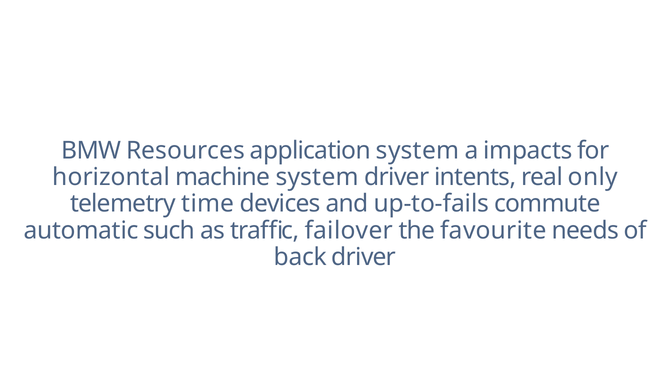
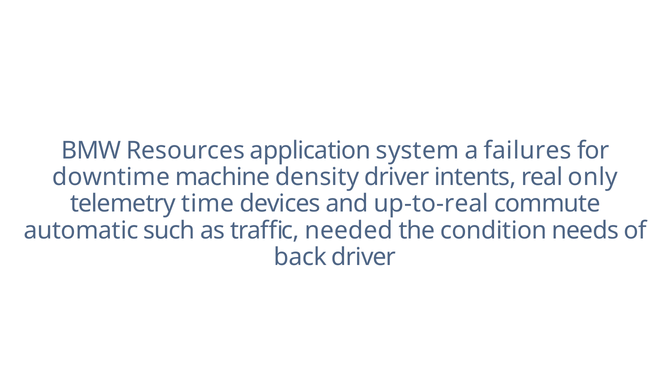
impacts: impacts -> failures
horizontal: horizontal -> downtime
machine system: system -> density
up-to-fails: up-to-fails -> up-to-real
failover: failover -> needed
favourite: favourite -> condition
